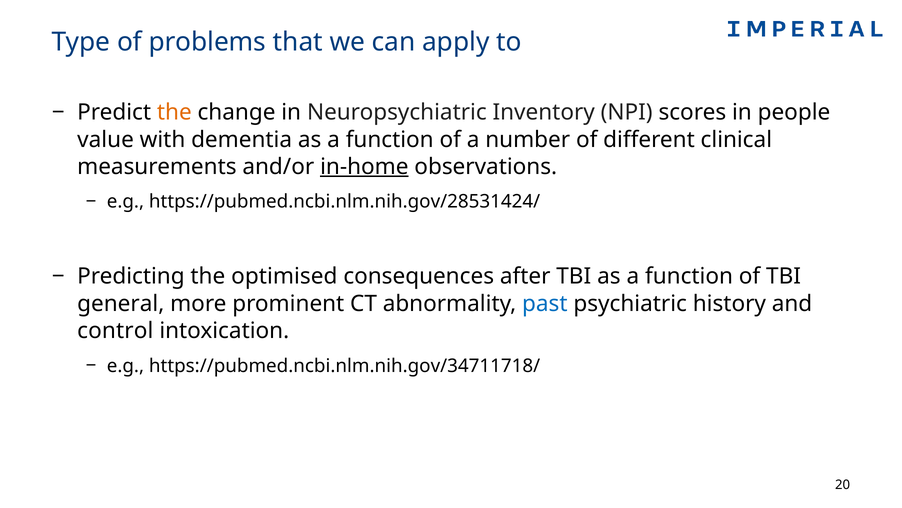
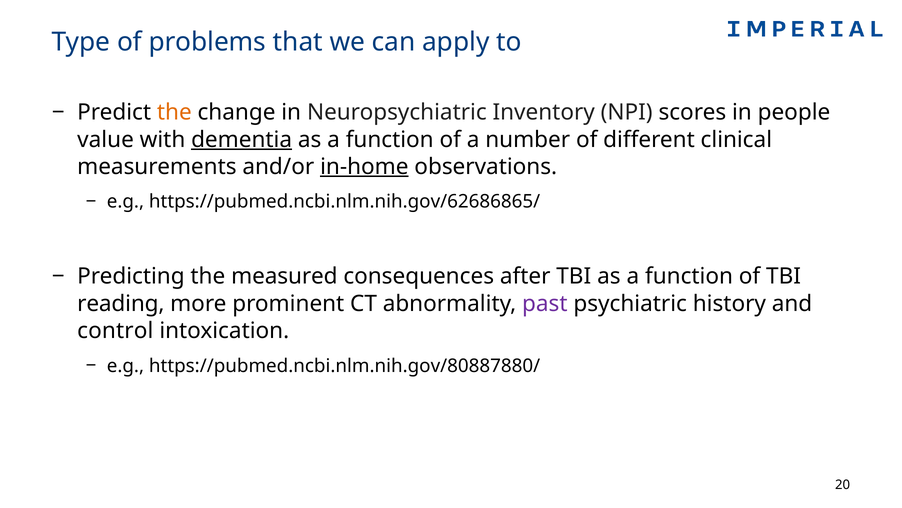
dementia underline: none -> present
https://pubmed.ncbi.nlm.nih.gov/28531424/: https://pubmed.ncbi.nlm.nih.gov/28531424/ -> https://pubmed.ncbi.nlm.nih.gov/62686865/
optimised: optimised -> measured
general: general -> reading
past colour: blue -> purple
https://pubmed.ncbi.nlm.nih.gov/34711718/: https://pubmed.ncbi.nlm.nih.gov/34711718/ -> https://pubmed.ncbi.nlm.nih.gov/80887880/
